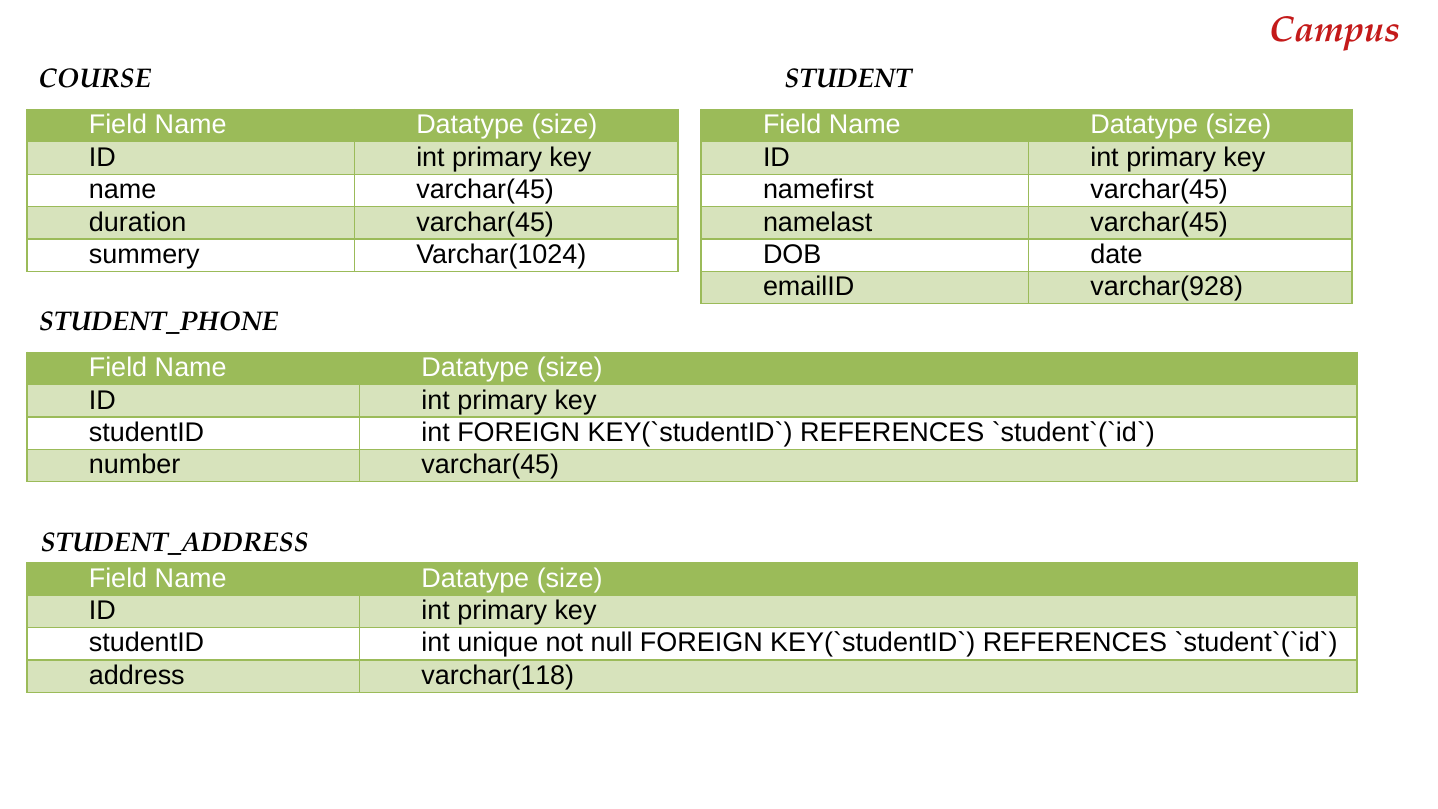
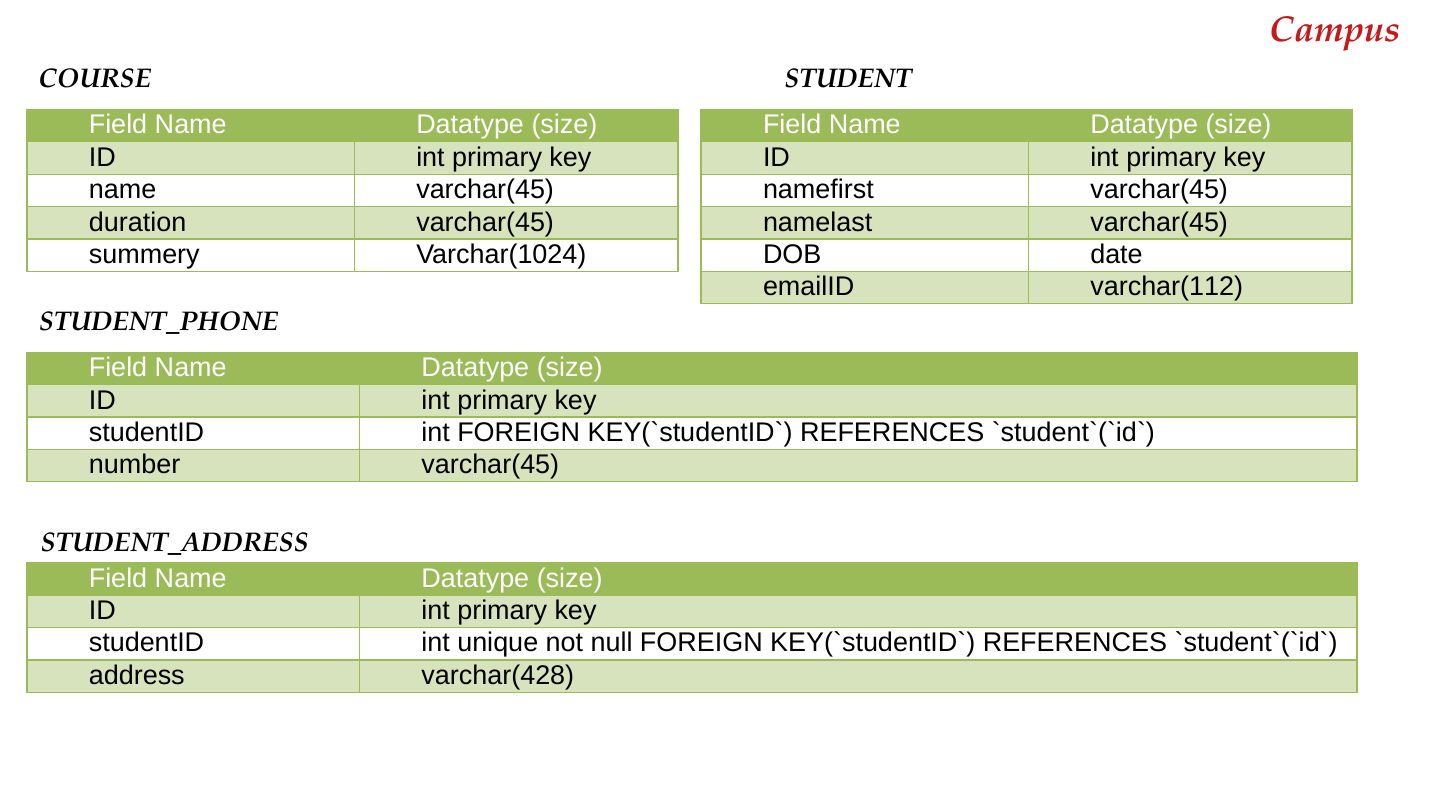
varchar(928: varchar(928 -> varchar(112
varchar(118: varchar(118 -> varchar(428
